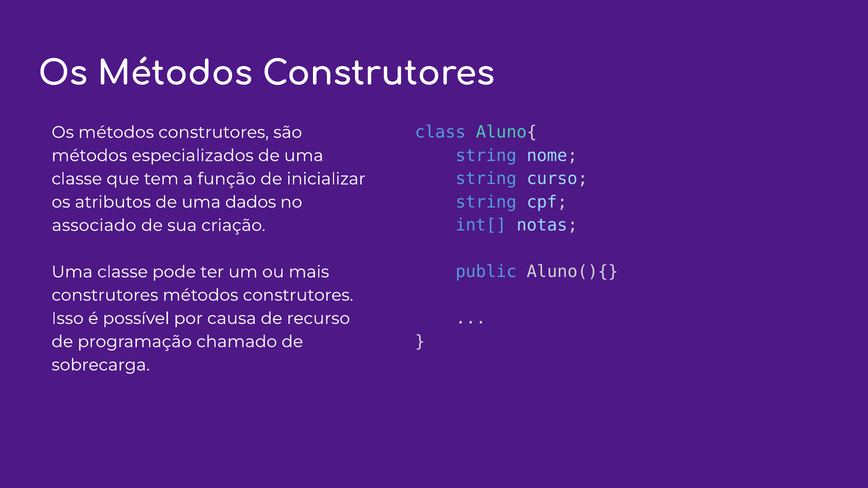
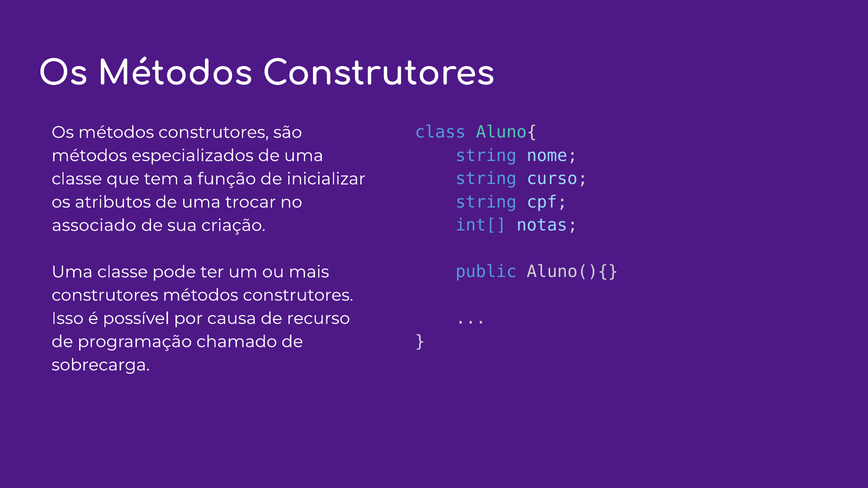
dados: dados -> trocar
